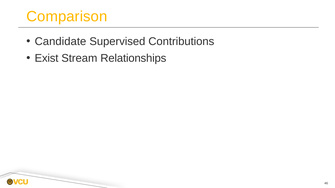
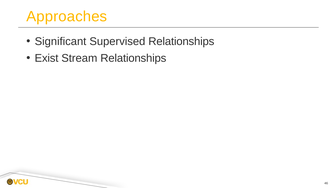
Comparison: Comparison -> Approaches
Candidate: Candidate -> Significant
Supervised Contributions: Contributions -> Relationships
